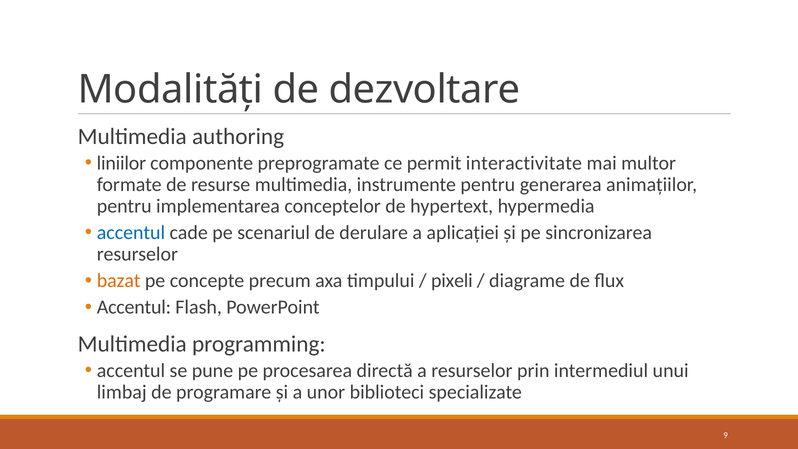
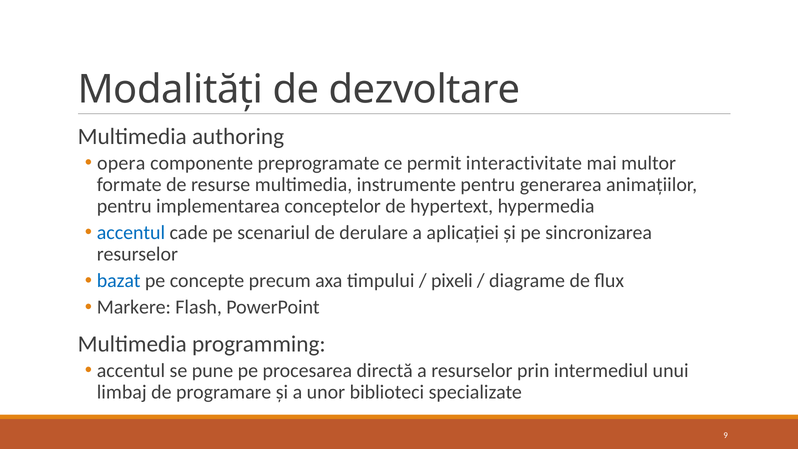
liniilor: liniilor -> opera
bazat colour: orange -> blue
Accentul at (134, 307): Accentul -> Markere
